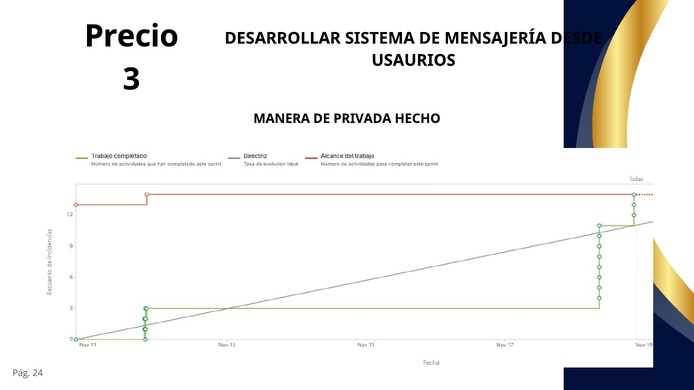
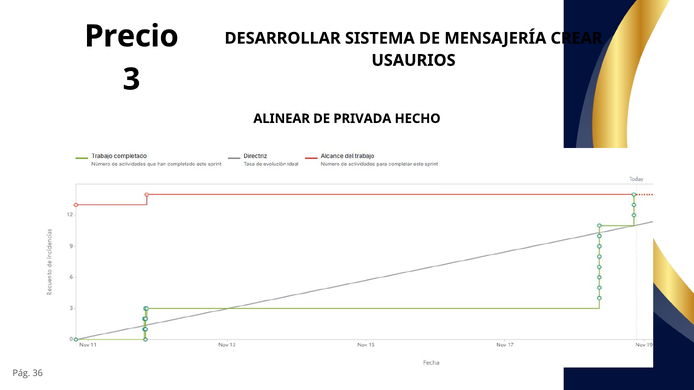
DESDE: DESDE -> CREAR
MANERA: MANERA -> ALINEAR
24: 24 -> 36
